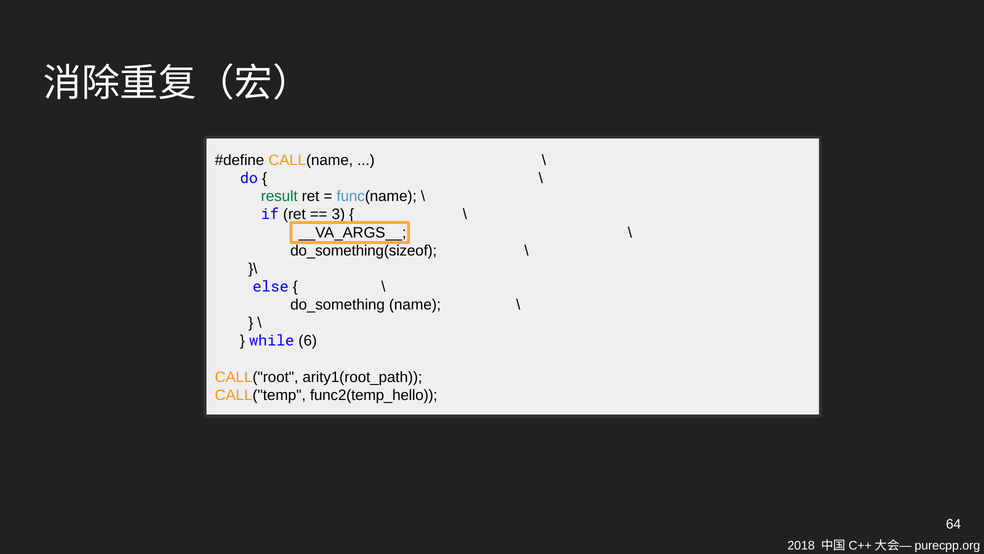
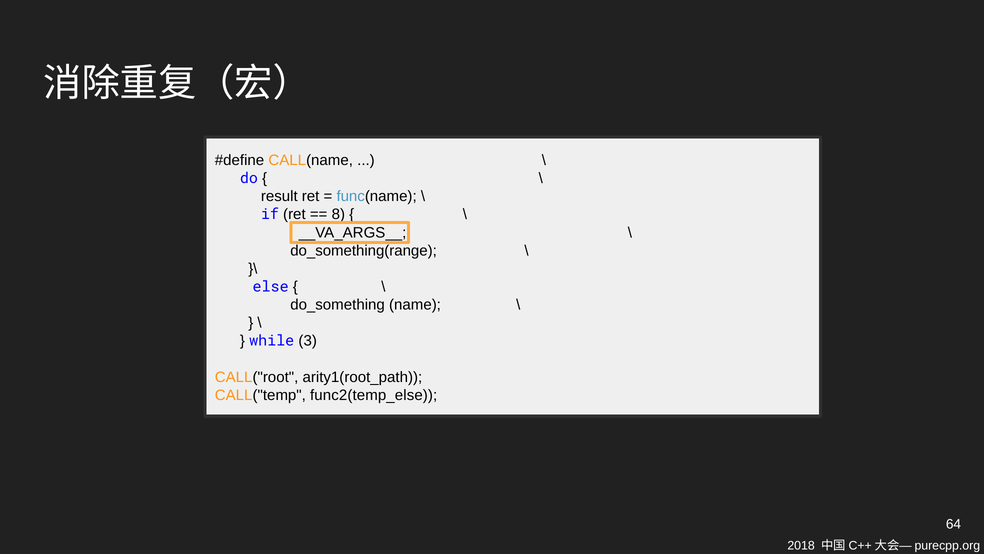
result colour: green -> black
3: 3 -> 8
do_something(sizeof: do_something(sizeof -> do_something(range
6: 6 -> 3
func2(temp_hello: func2(temp_hello -> func2(temp_else
